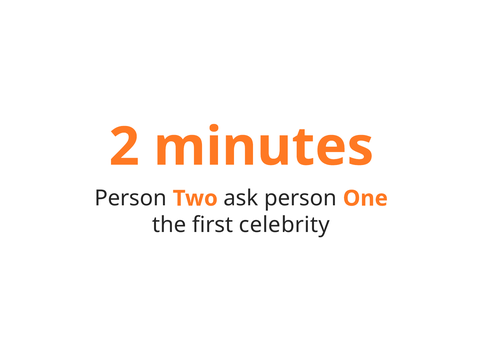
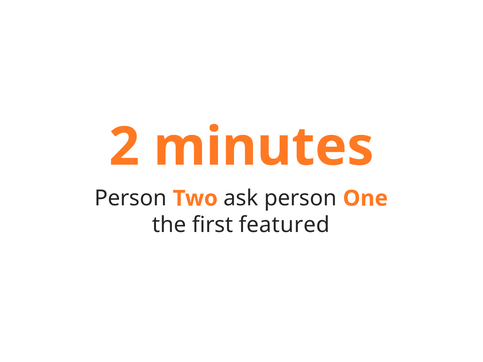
celebrity: celebrity -> featured
